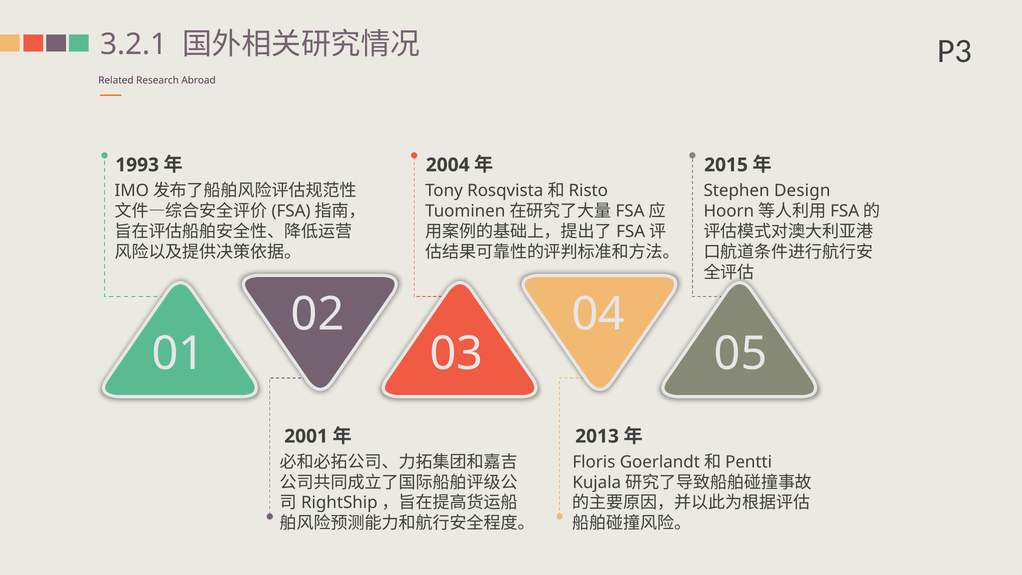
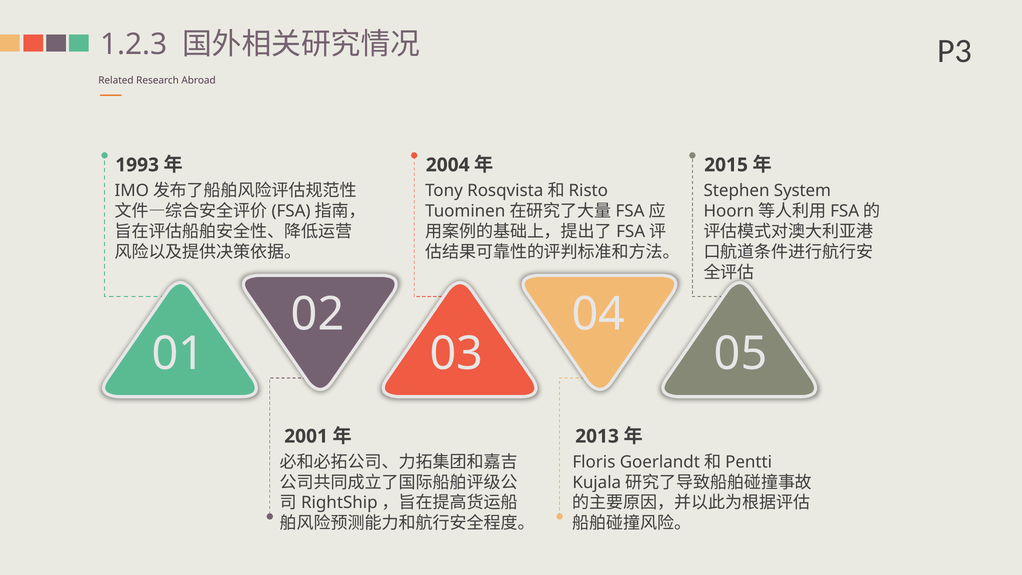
3.2.1: 3.2.1 -> 1.2.3
Design: Design -> System
